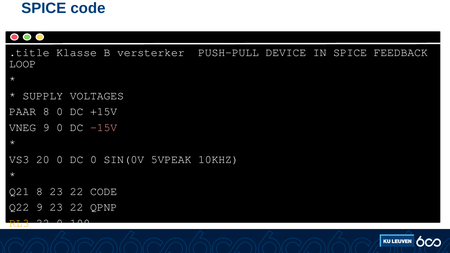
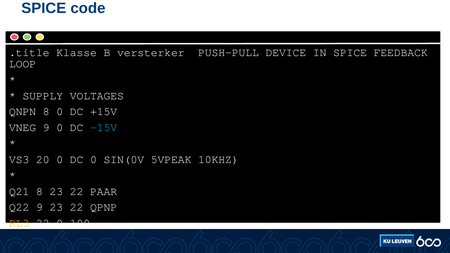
PAAR: PAAR -> QNPN
-15V colour: pink -> light blue
22 CODE: CODE -> PAAR
